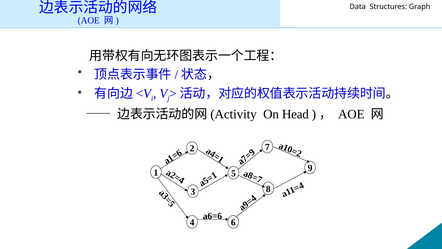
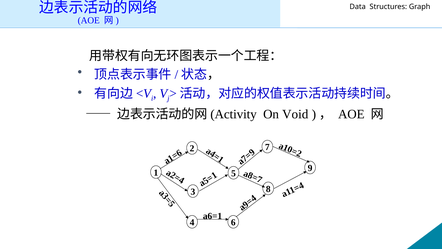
Head: Head -> Void
a6=6: a6=6 -> a6=1
